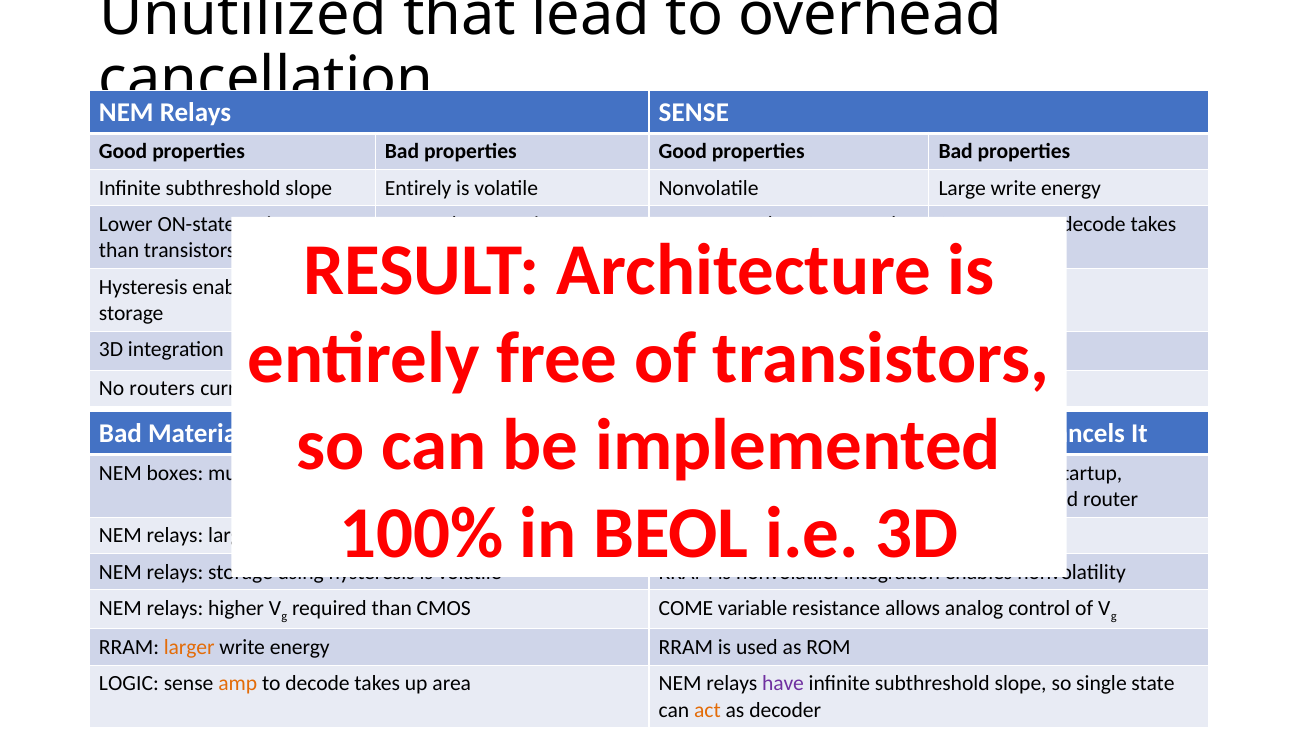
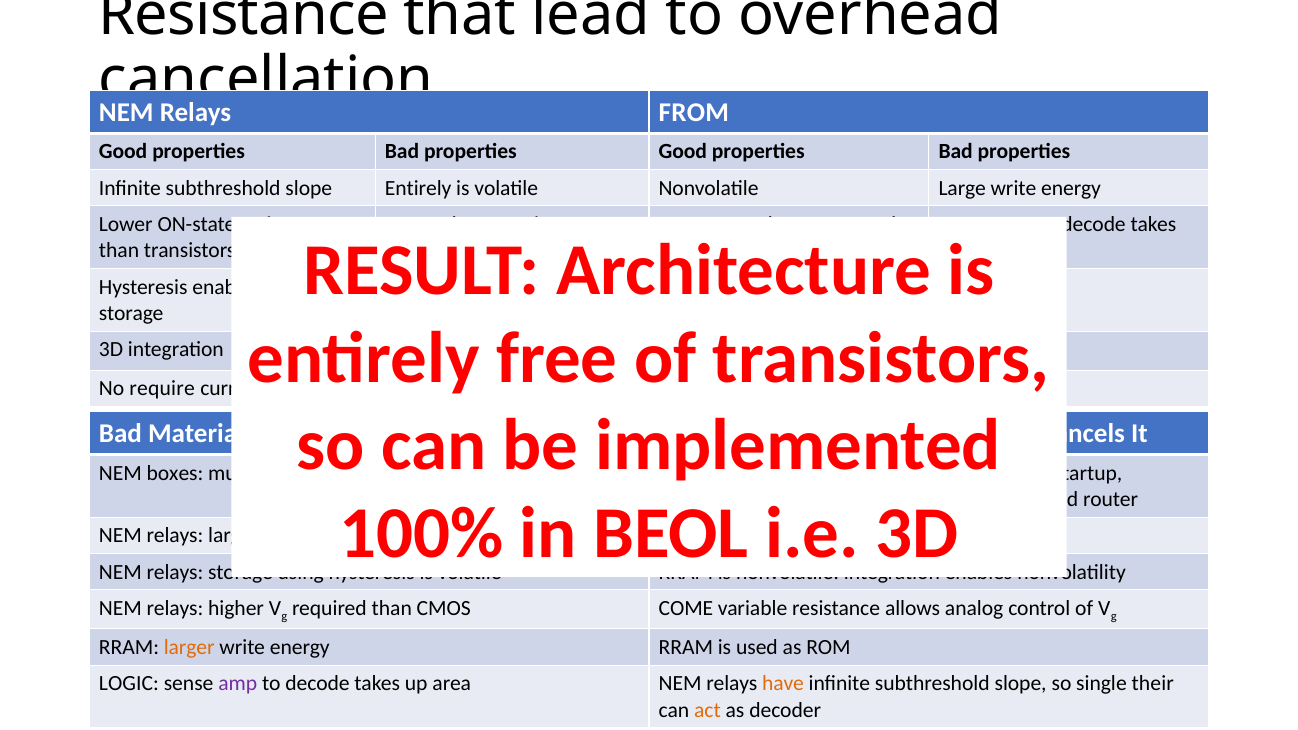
Unutilized at (243, 15): Unutilized -> Resistance
SENSE at (694, 112): SENSE -> FROM
routers: routers -> require
amp at (238, 684) colour: orange -> purple
have colour: purple -> orange
state: state -> their
